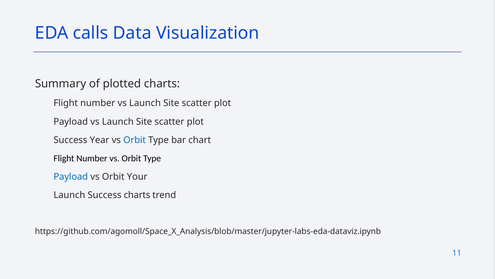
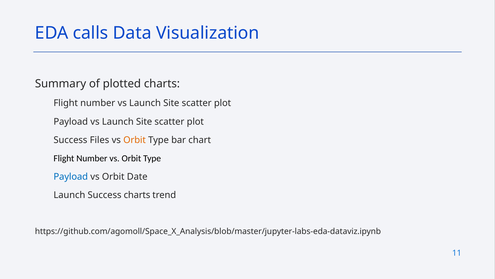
Year: Year -> Files
Orbit at (135, 140) colour: blue -> orange
Your: Your -> Date
